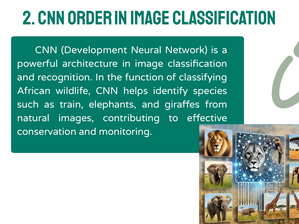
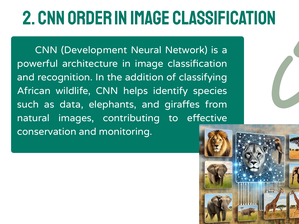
function: function -> addition
train: train -> data
